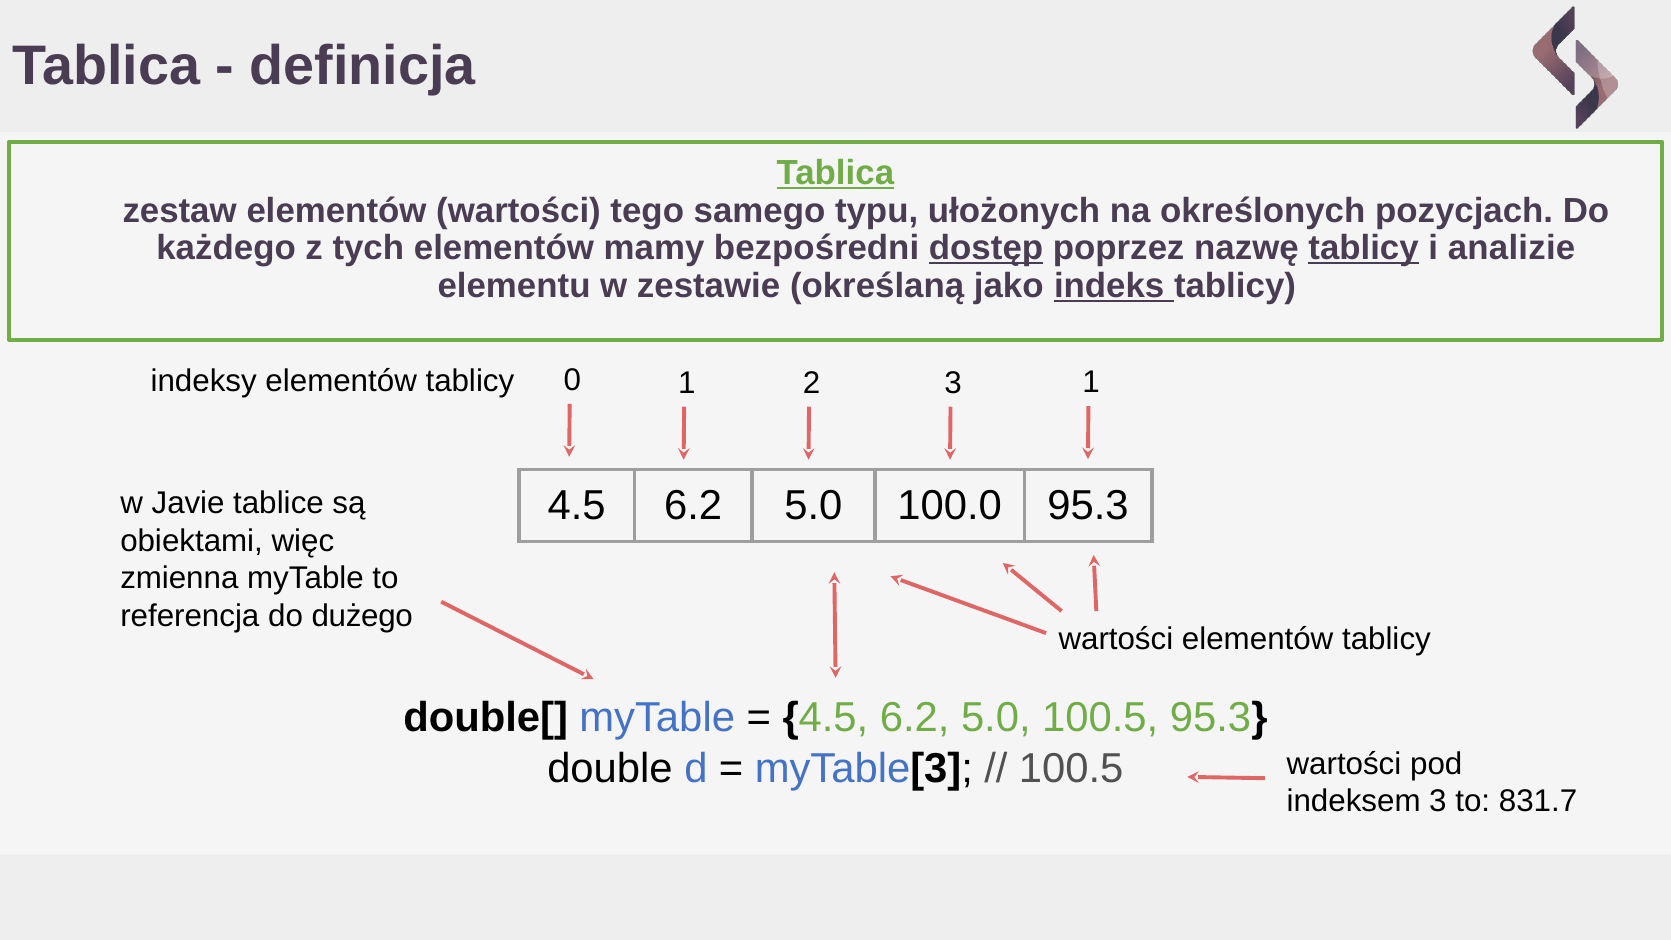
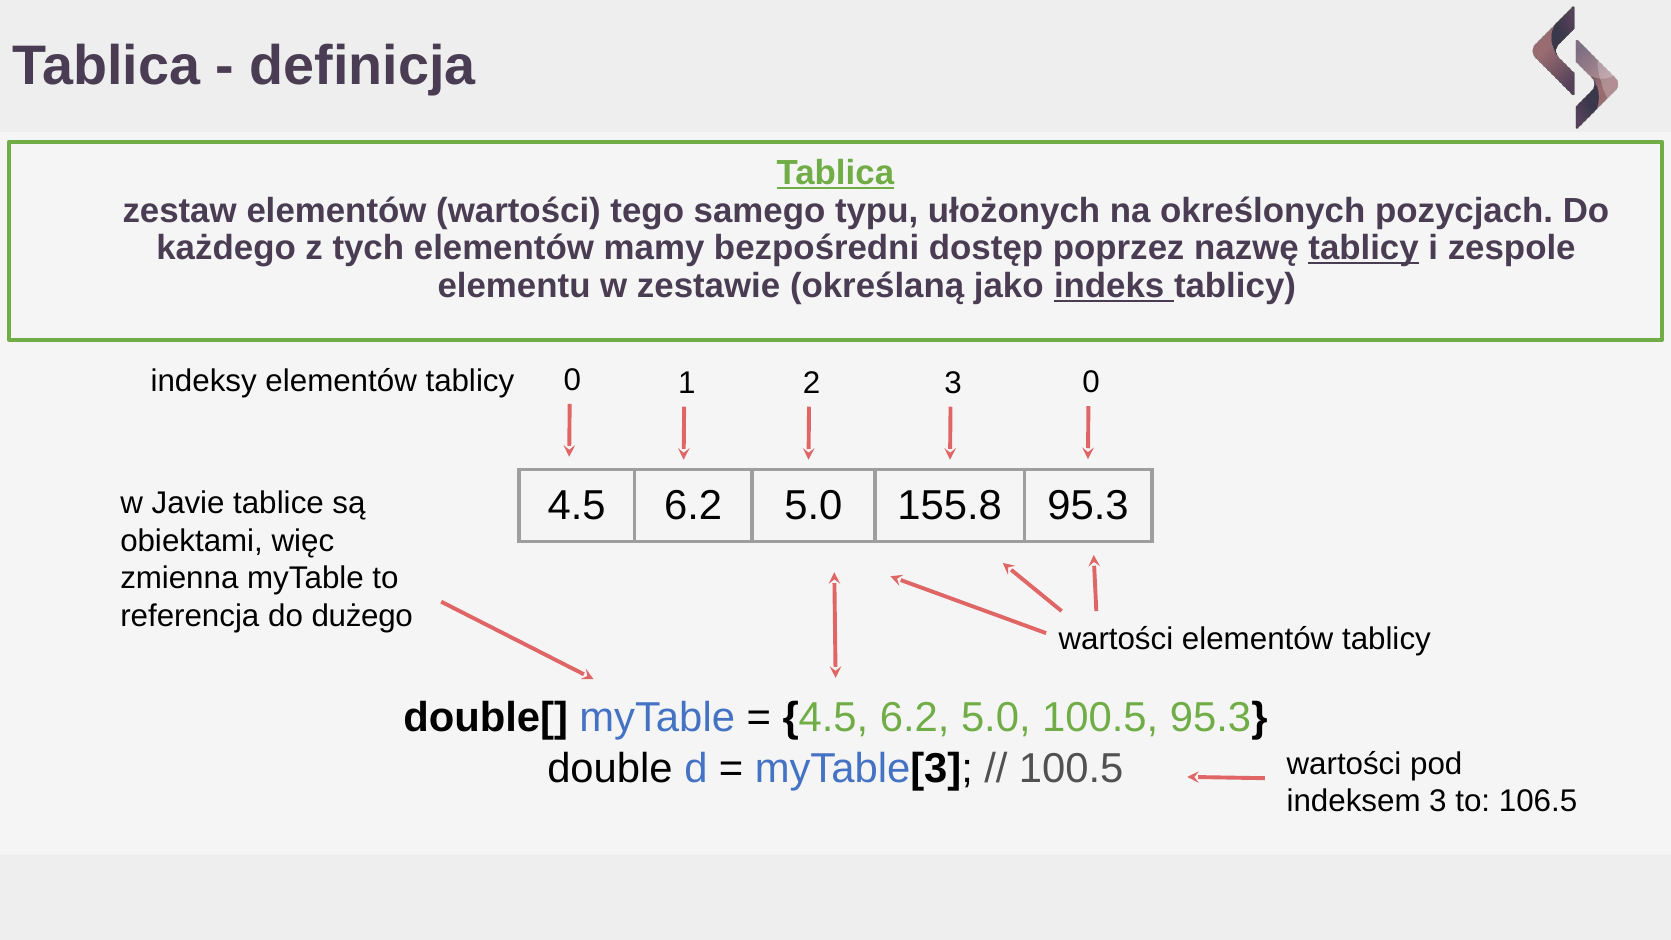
dostęp underline: present -> none
analizie: analizie -> zespole
3 1: 1 -> 0
100.0: 100.0 -> 155.8
831.7: 831.7 -> 106.5
